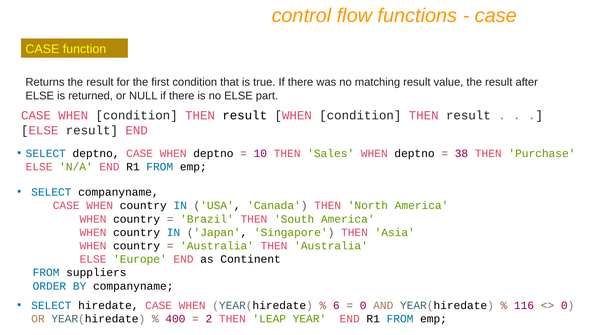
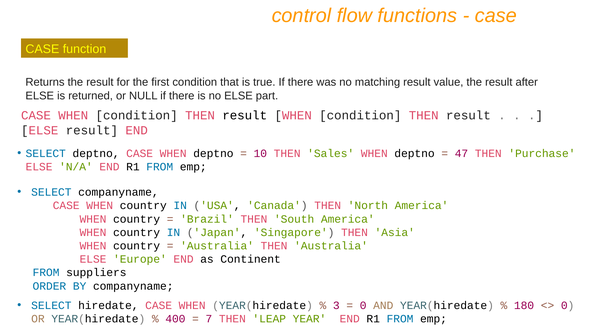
38: 38 -> 47
6: 6 -> 3
116: 116 -> 180
2: 2 -> 7
